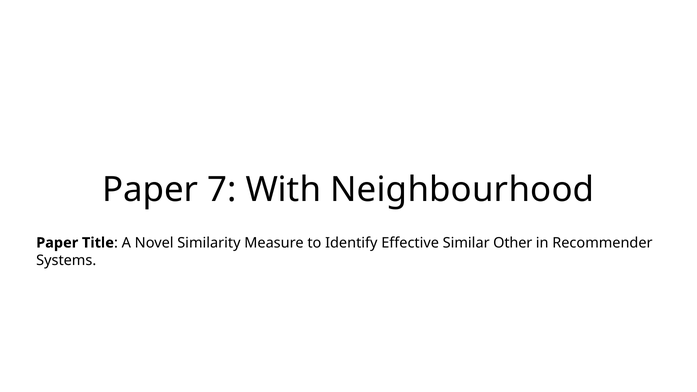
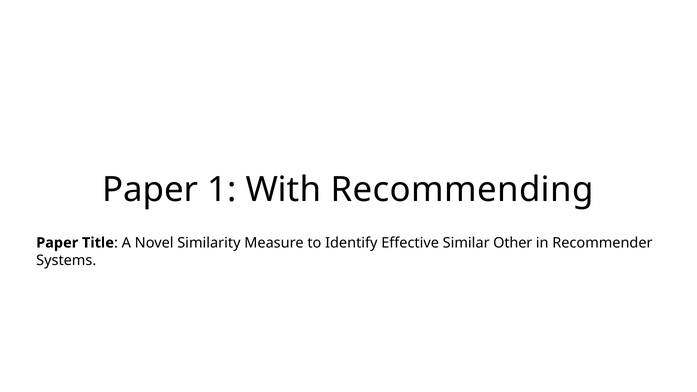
7: 7 -> 1
Neighbourhood: Neighbourhood -> Recommending
